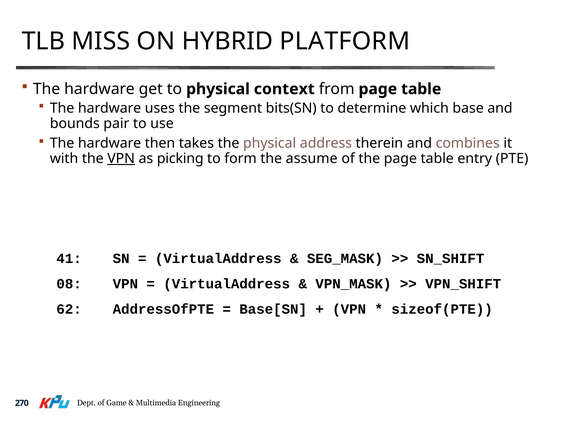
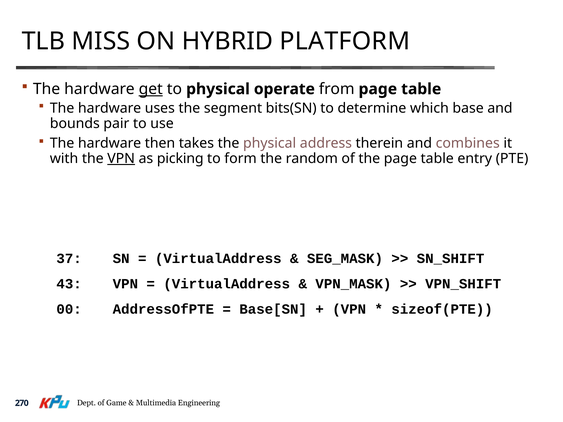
get underline: none -> present
context: context -> operate
assume: assume -> random
41: 41 -> 37
08: 08 -> 43
62: 62 -> 00
